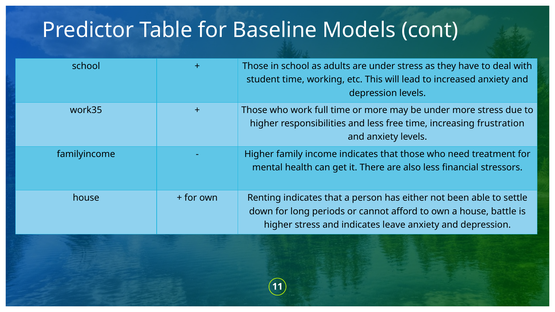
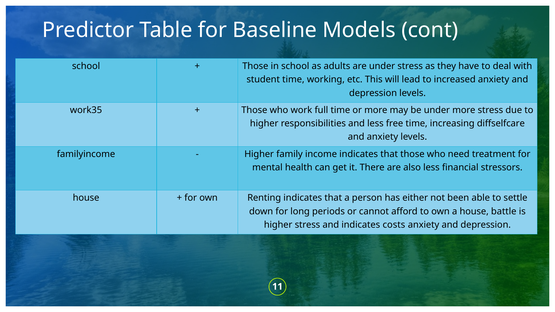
frustration: frustration -> diffselfcare
leave: leave -> costs
